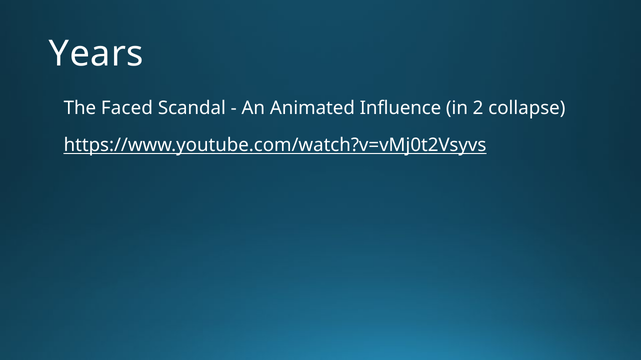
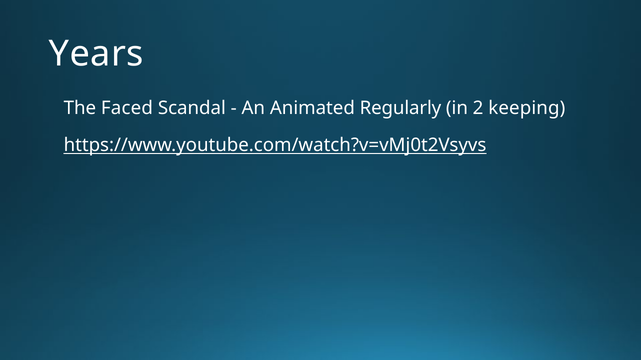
Influence: Influence -> Regularly
collapse: collapse -> keeping
